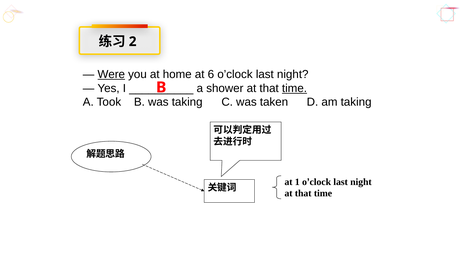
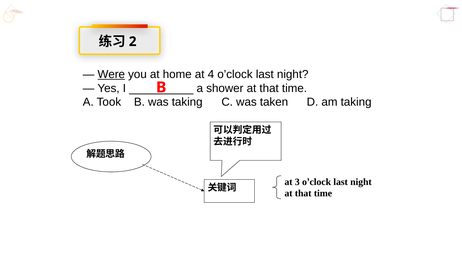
6: 6 -> 4
time at (294, 88) underline: present -> none
1: 1 -> 3
